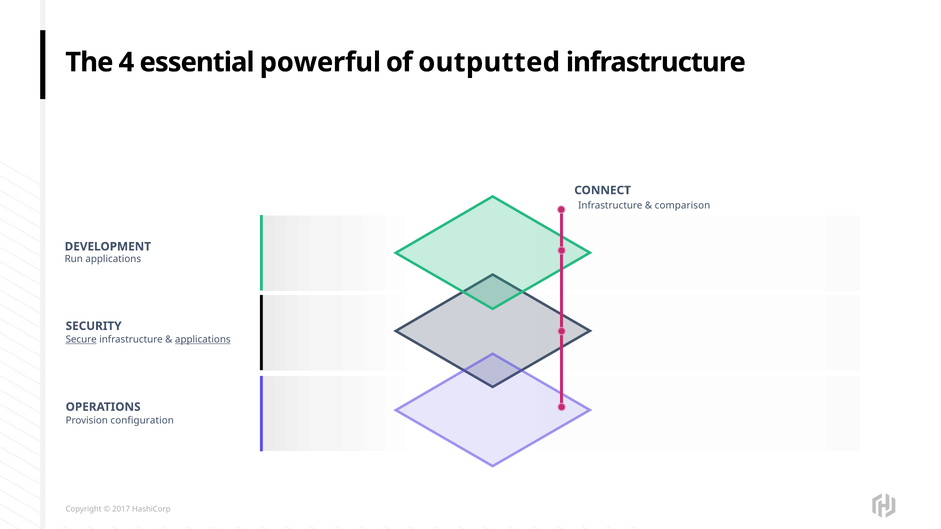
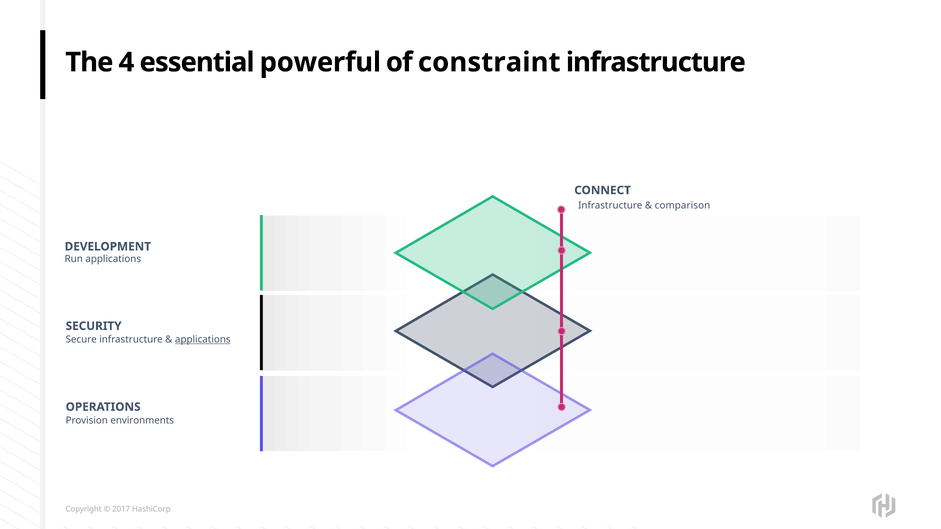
outputted: outputted -> constraint
Secure underline: present -> none
configuration: configuration -> environments
